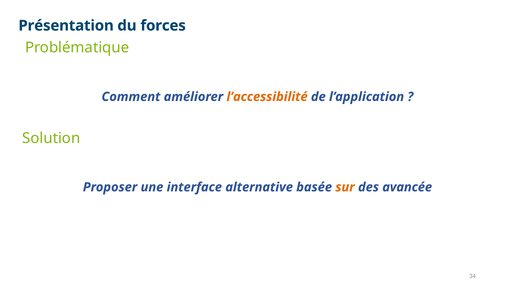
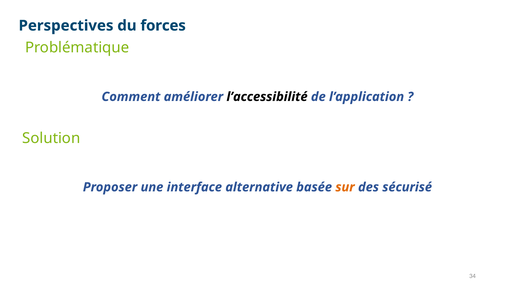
Présentation: Présentation -> Perspectives
l’accessibilité colour: orange -> black
avancée: avancée -> sécurisé
